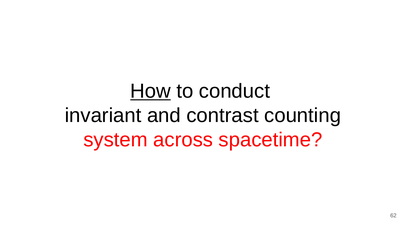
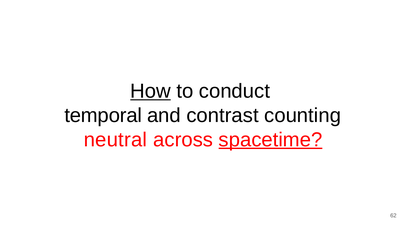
invariant: invariant -> temporal
system: system -> neutral
spacetime underline: none -> present
